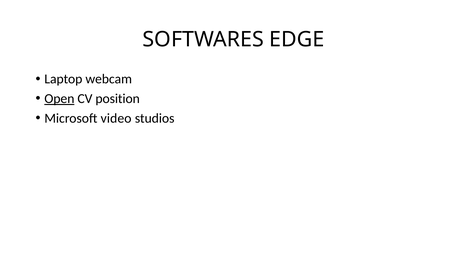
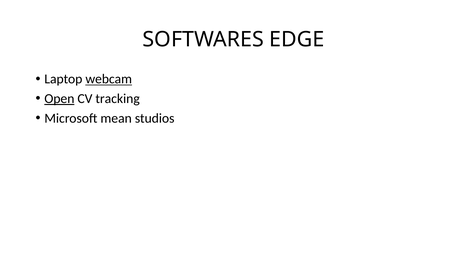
webcam underline: none -> present
position: position -> tracking
video: video -> mean
